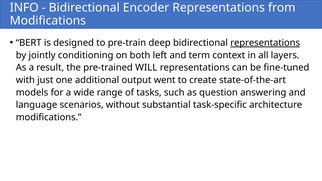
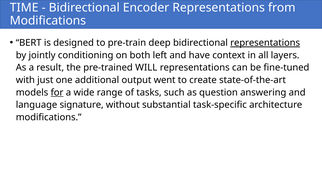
INFO: INFO -> TIME
term: term -> have
for underline: none -> present
scenarios: scenarios -> signature
